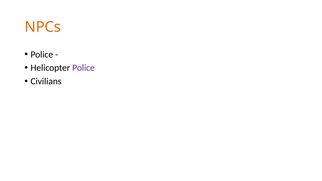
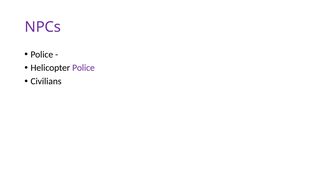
NPCs colour: orange -> purple
